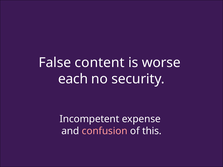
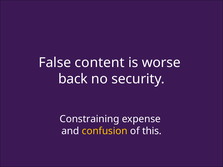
each: each -> back
Incompetent: Incompetent -> Constraining
confusion colour: pink -> yellow
